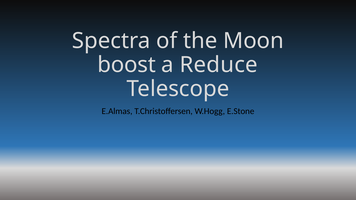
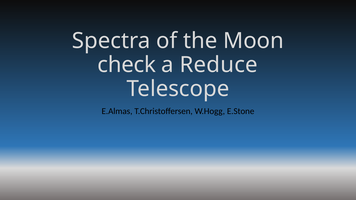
boost: boost -> check
